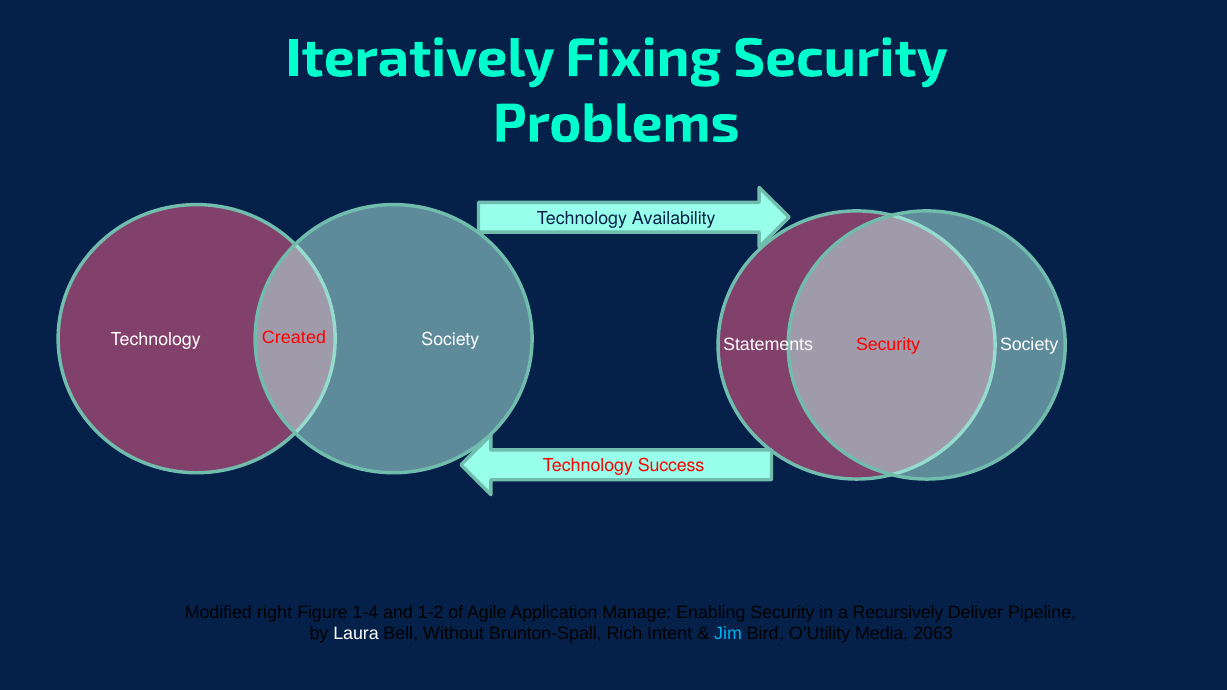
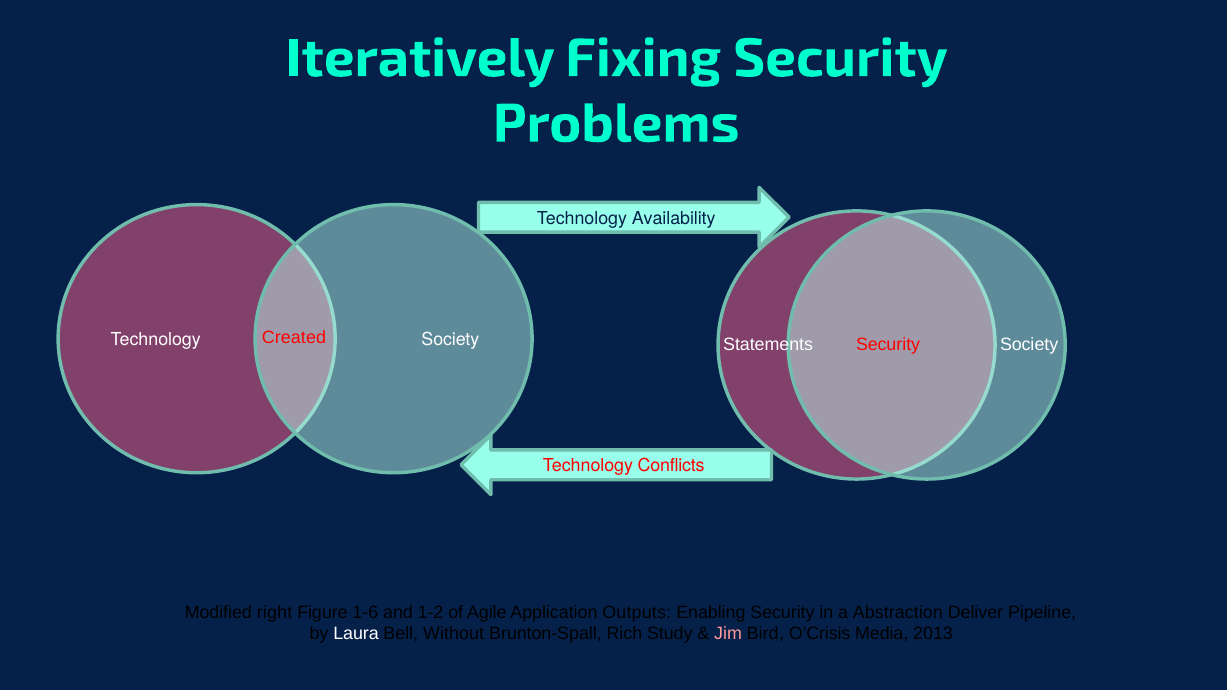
Success: Success -> Conflicts
1-4: 1-4 -> 1-6
Manage: Manage -> Outputs
Recursively: Recursively -> Abstraction
Intent: Intent -> Study
Jim colour: light blue -> pink
O’Utility: O’Utility -> O’Crisis
2063: 2063 -> 2013
